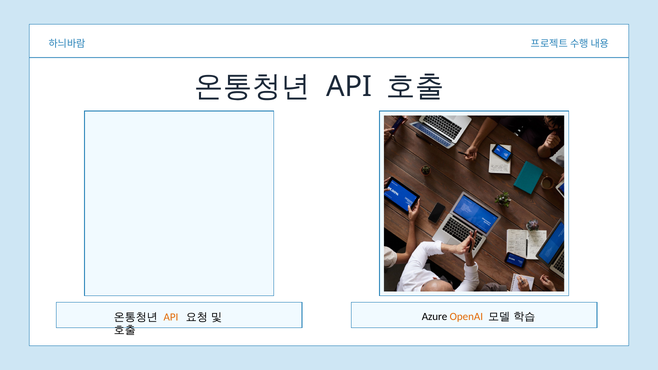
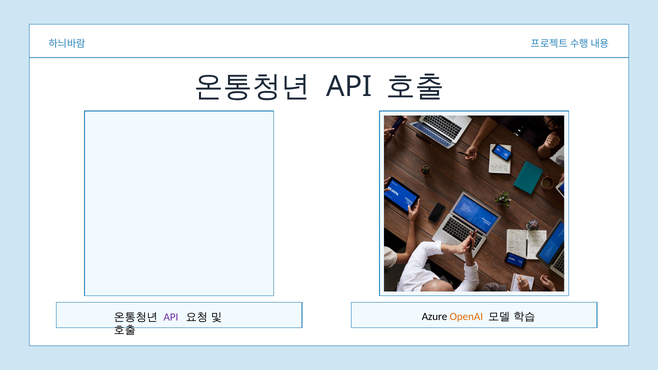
API at (171, 317) colour: orange -> purple
